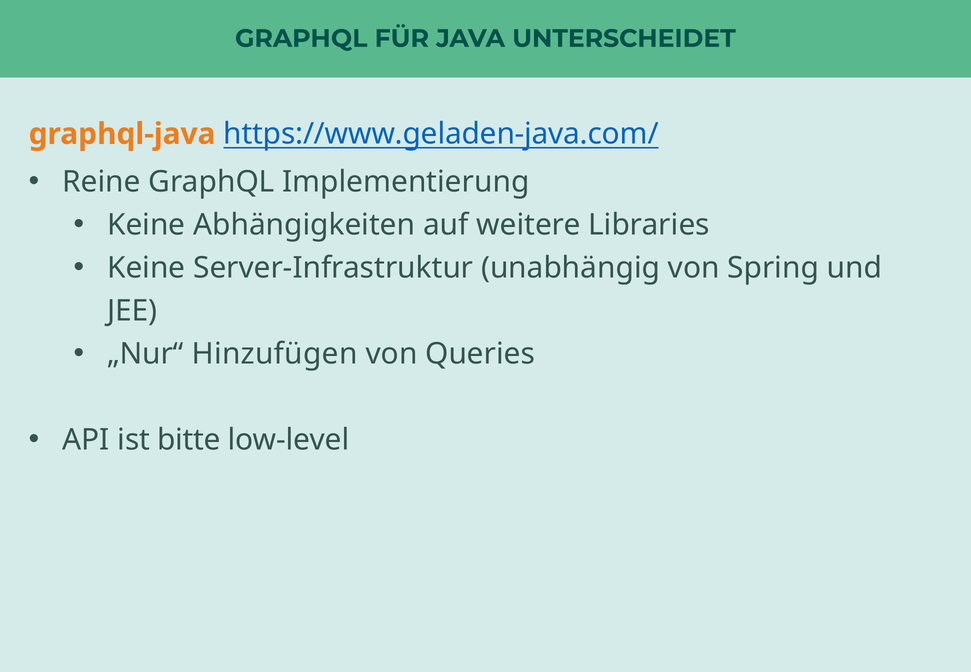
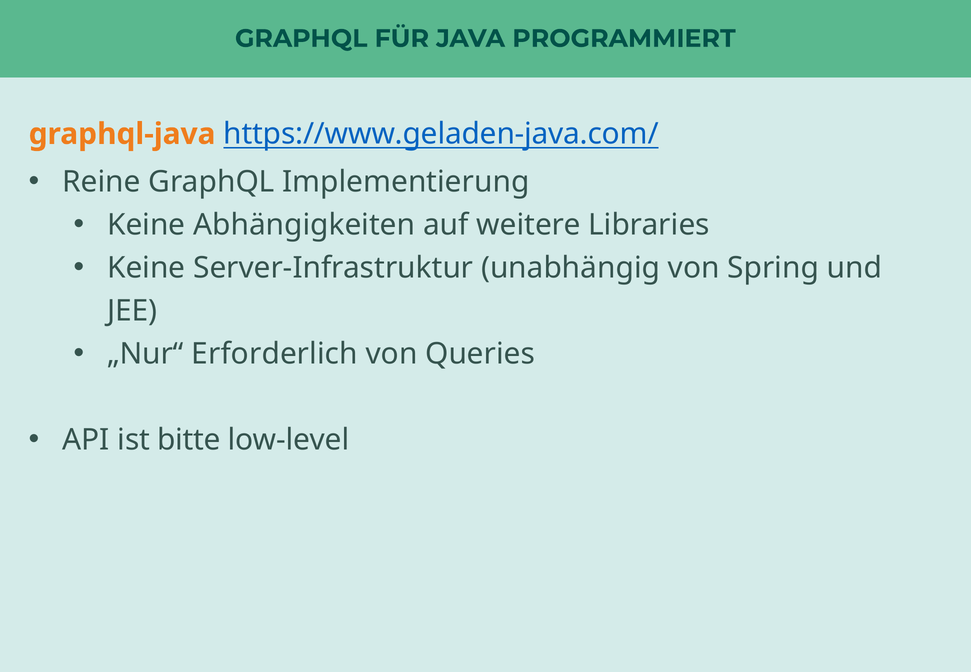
UNTERSCHEIDET: UNTERSCHEIDET -> PROGRAMMIERT
Hinzufügen: Hinzufügen -> Erforderlich
